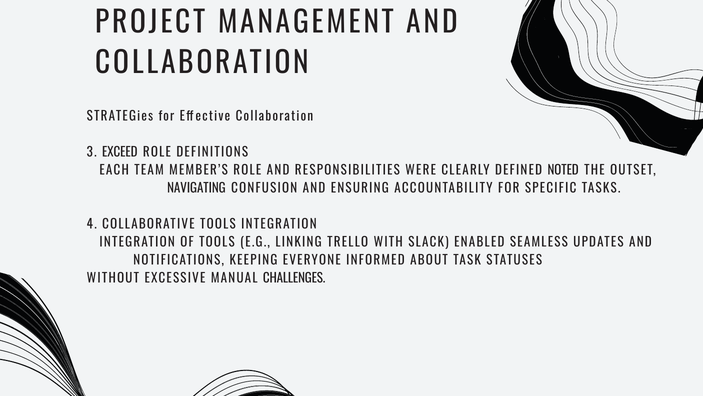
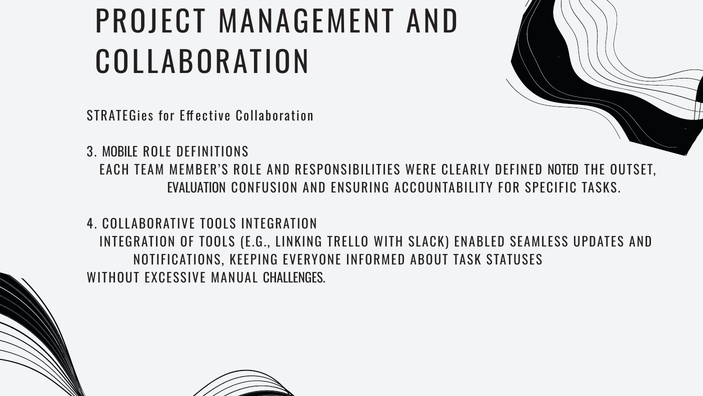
EXCEED: EXCEED -> MOBILE
NAVIGATING: NAVIGATING -> EVALUATION
